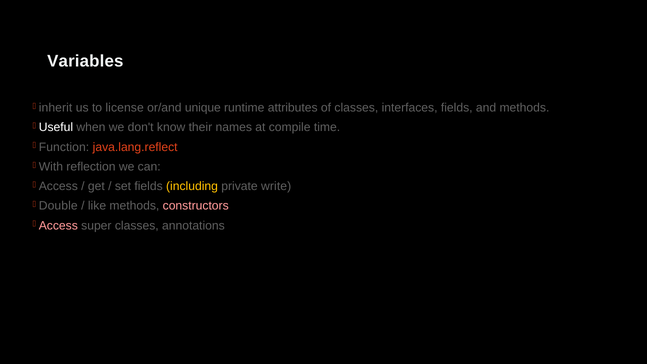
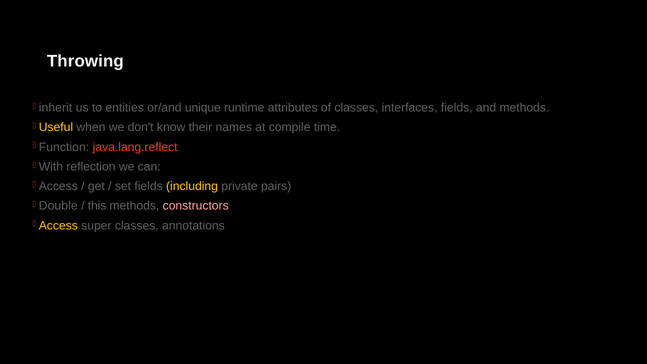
Variables: Variables -> Throwing
license: license -> entities
Useful colour: white -> yellow
write: write -> pairs
like: like -> this
Access at (58, 226) colour: pink -> yellow
